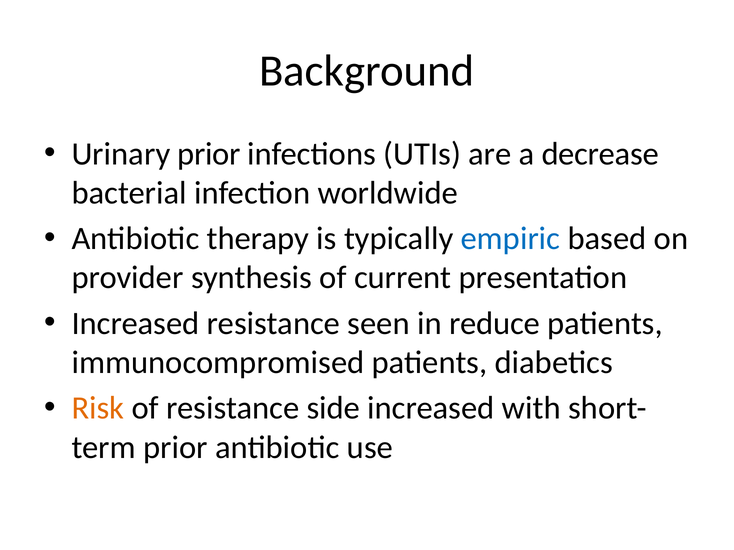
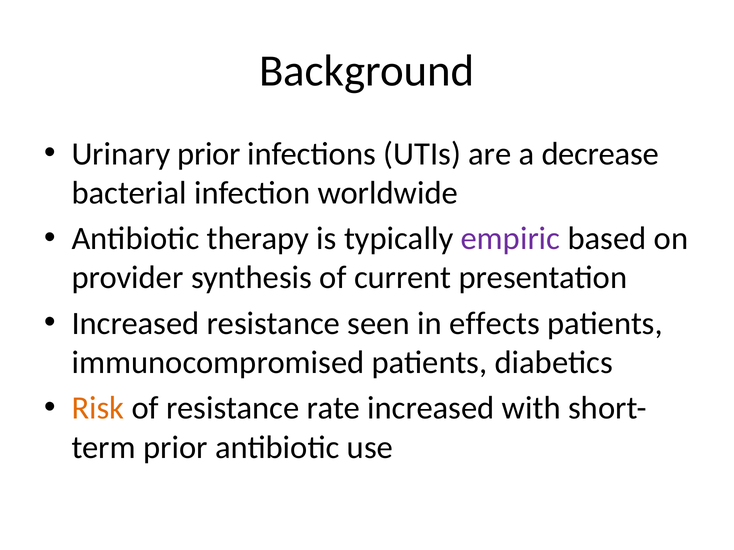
empiric colour: blue -> purple
reduce: reduce -> effects
side: side -> rate
